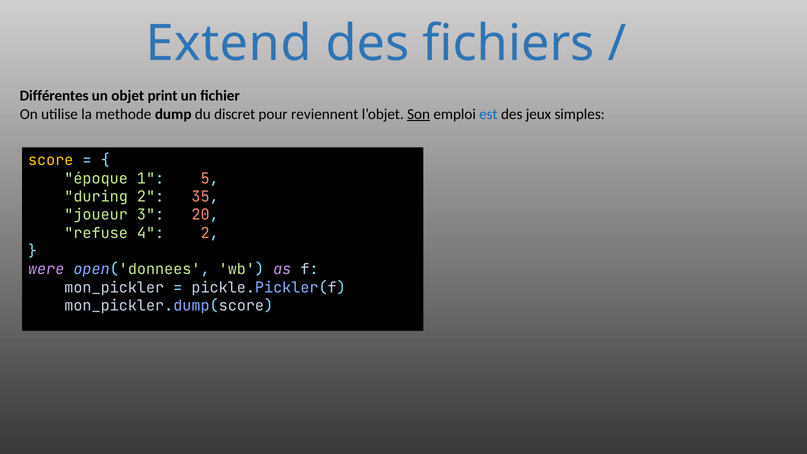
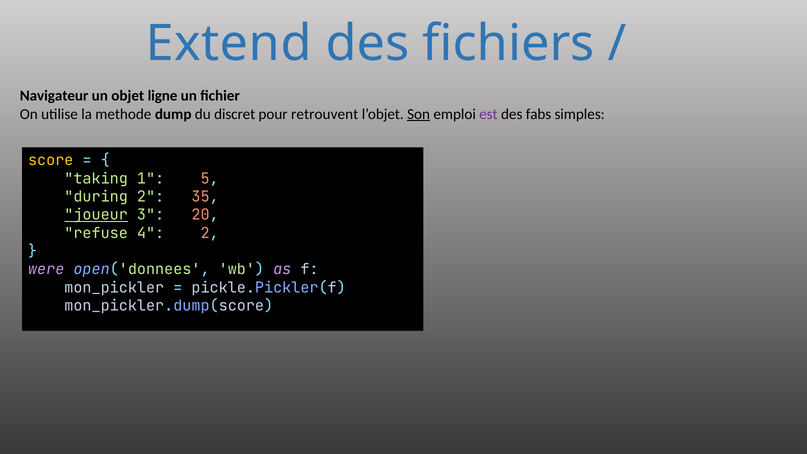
Différentes: Différentes -> Navigateur
print: print -> ligne
reviennent: reviennent -> retrouvent
est colour: blue -> purple
jeux: jeux -> fabs
époque: époque -> taking
joueur underline: none -> present
